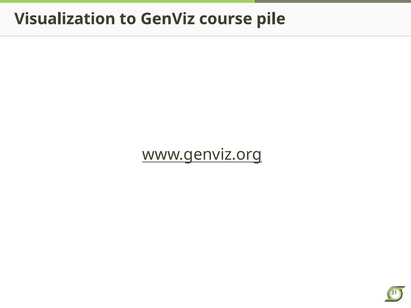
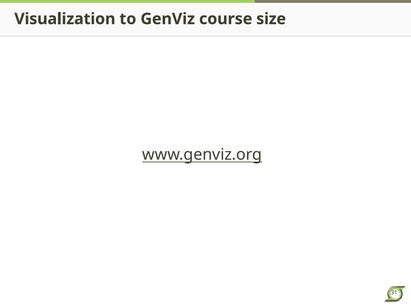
pile: pile -> size
